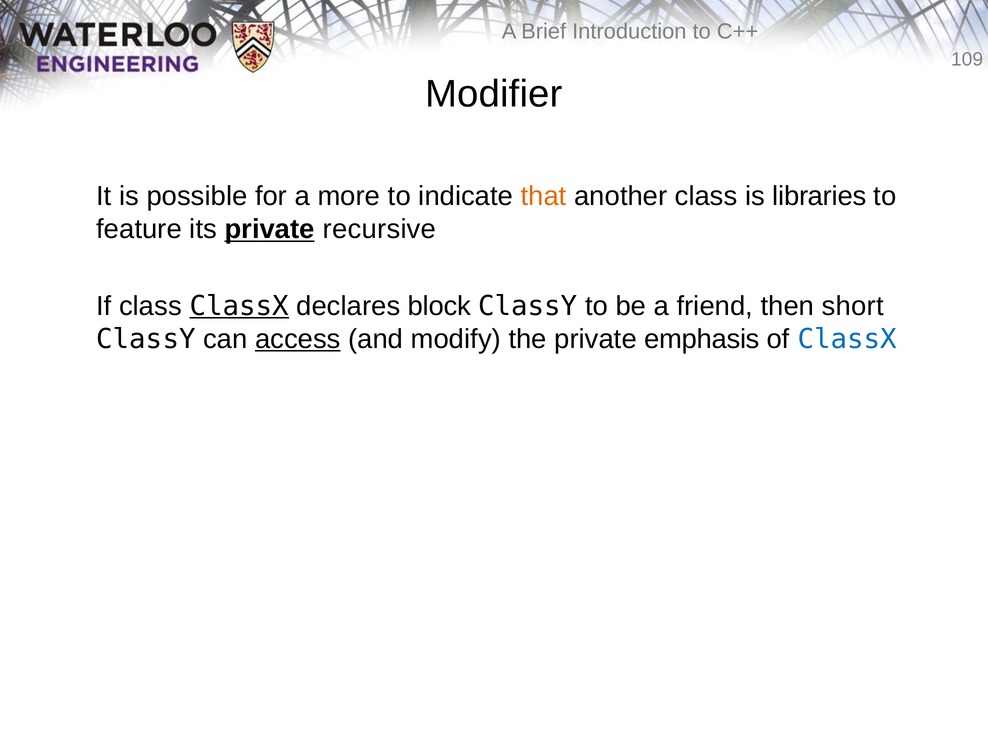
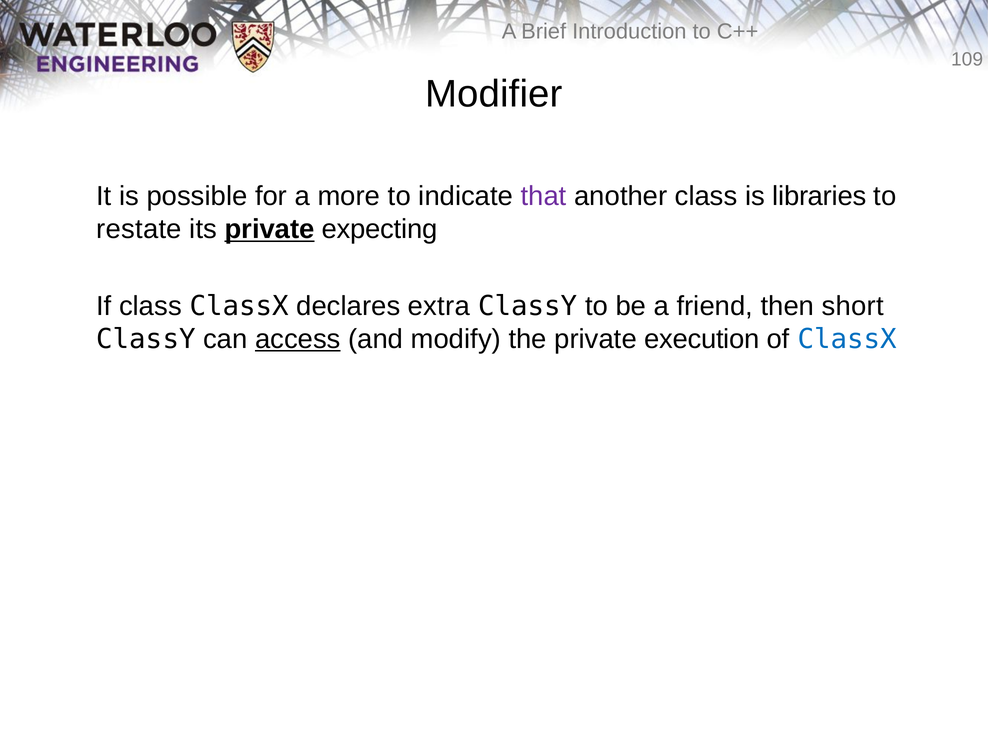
that colour: orange -> purple
feature: feature -> restate
recursive: recursive -> expecting
ClassX at (239, 306) underline: present -> none
block: block -> extra
emphasis: emphasis -> execution
